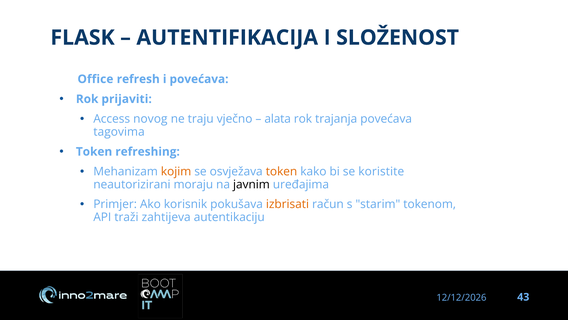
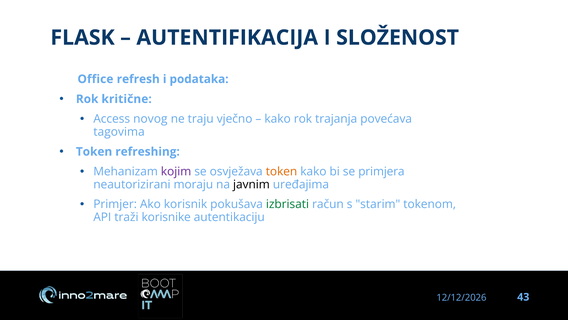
i povećava: povećava -> podataka
prijaviti: prijaviti -> kritične
alata at (278, 119): alata -> kako
kojim colour: orange -> purple
koristite: koristite -> primjera
izbrisati colour: orange -> green
zahtijeva: zahtijeva -> korisnike
